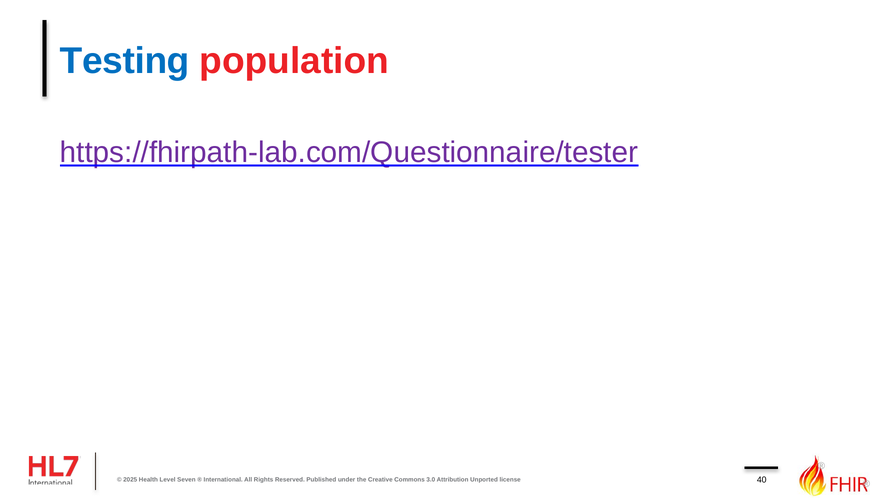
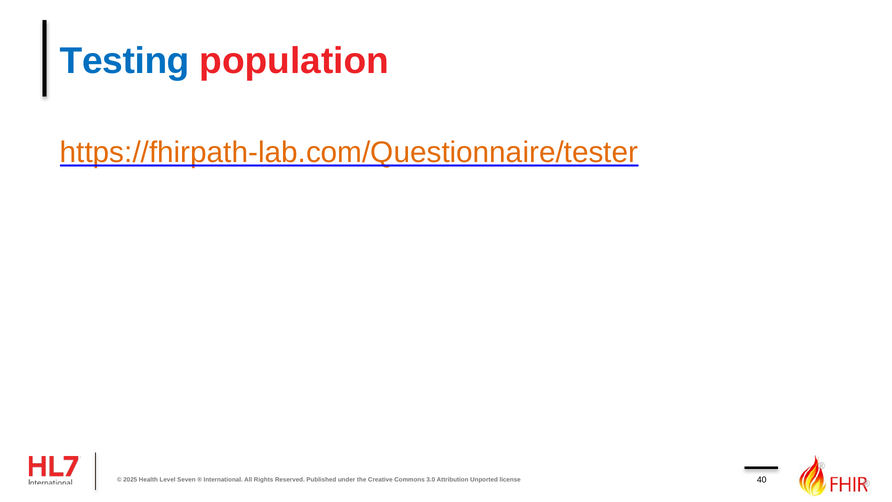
https://fhirpath-lab.com/Questionnaire/tester colour: purple -> orange
